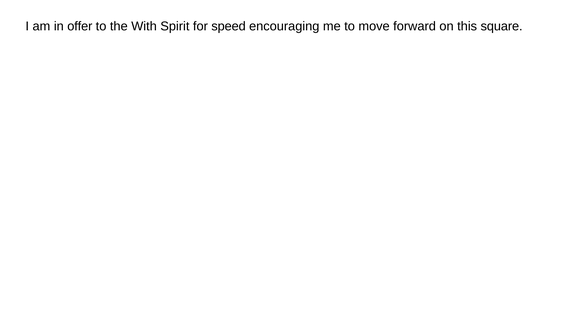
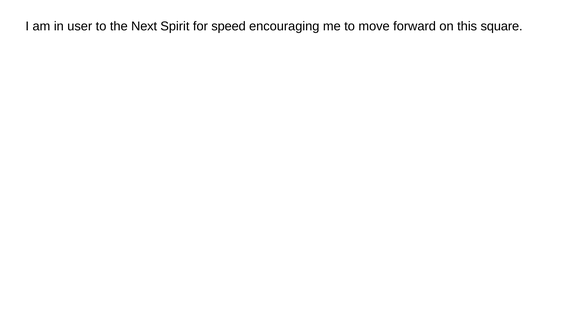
offer: offer -> user
With: With -> Next
